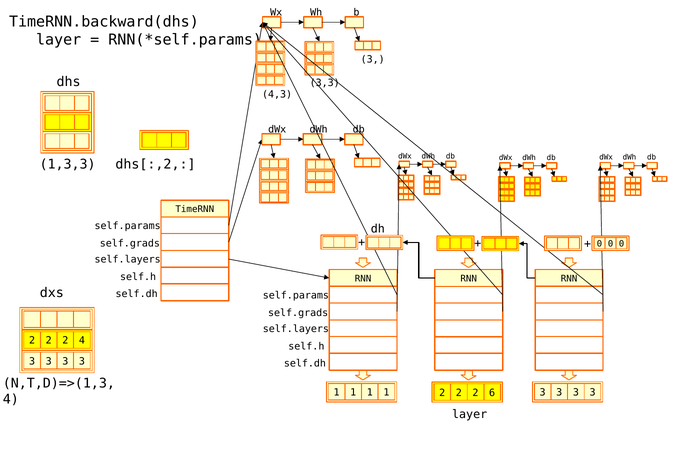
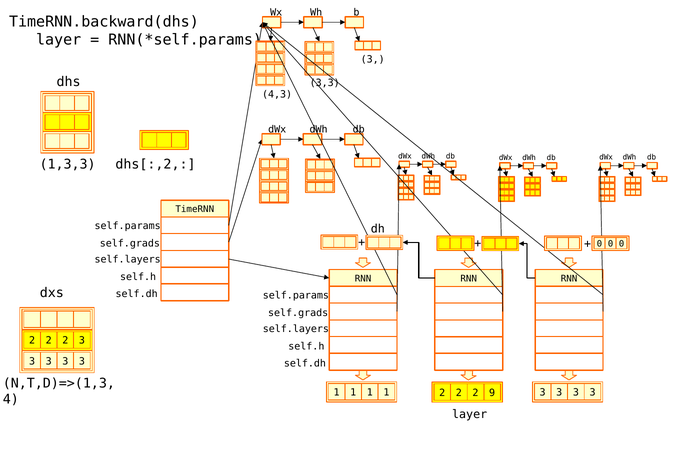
2 4: 4 -> 3
6: 6 -> 9
